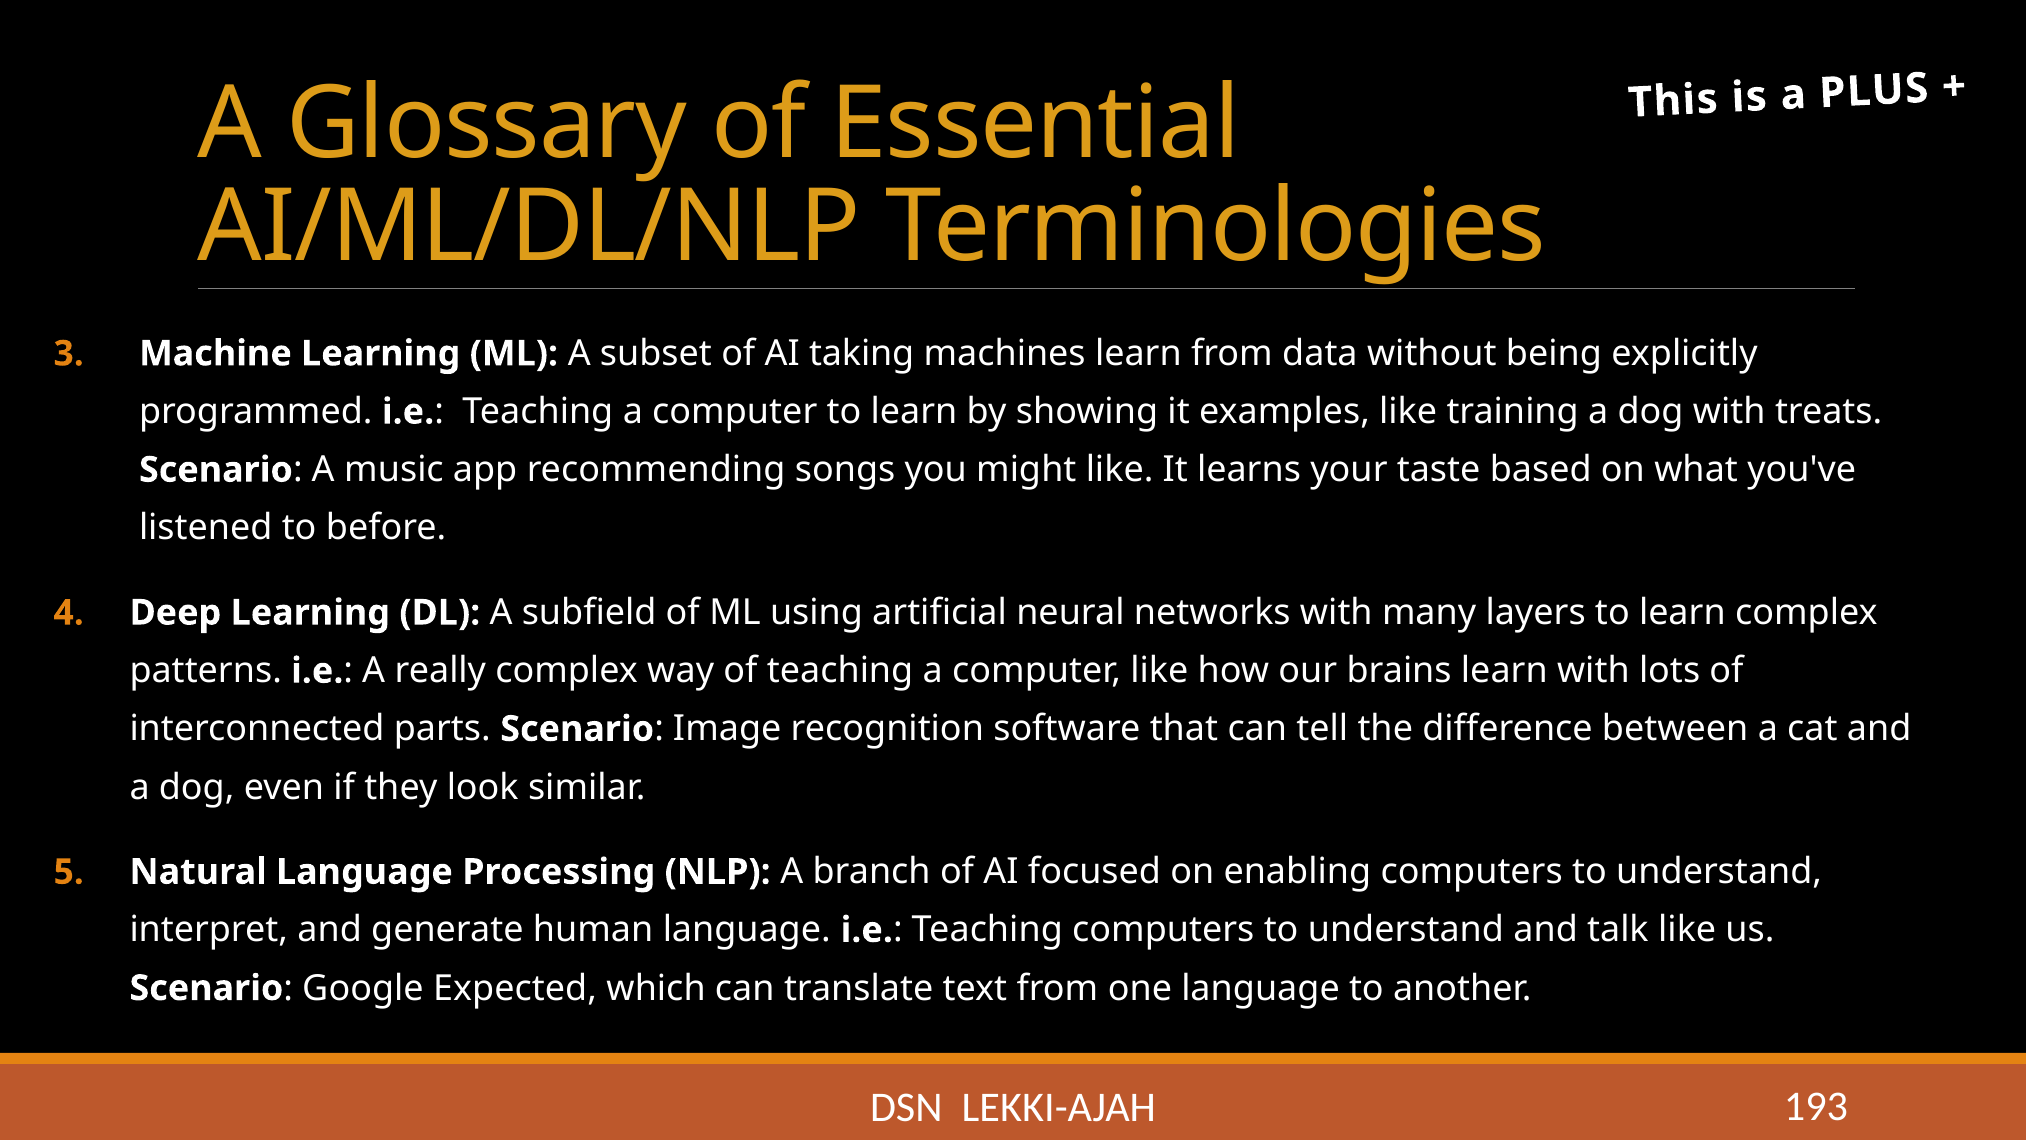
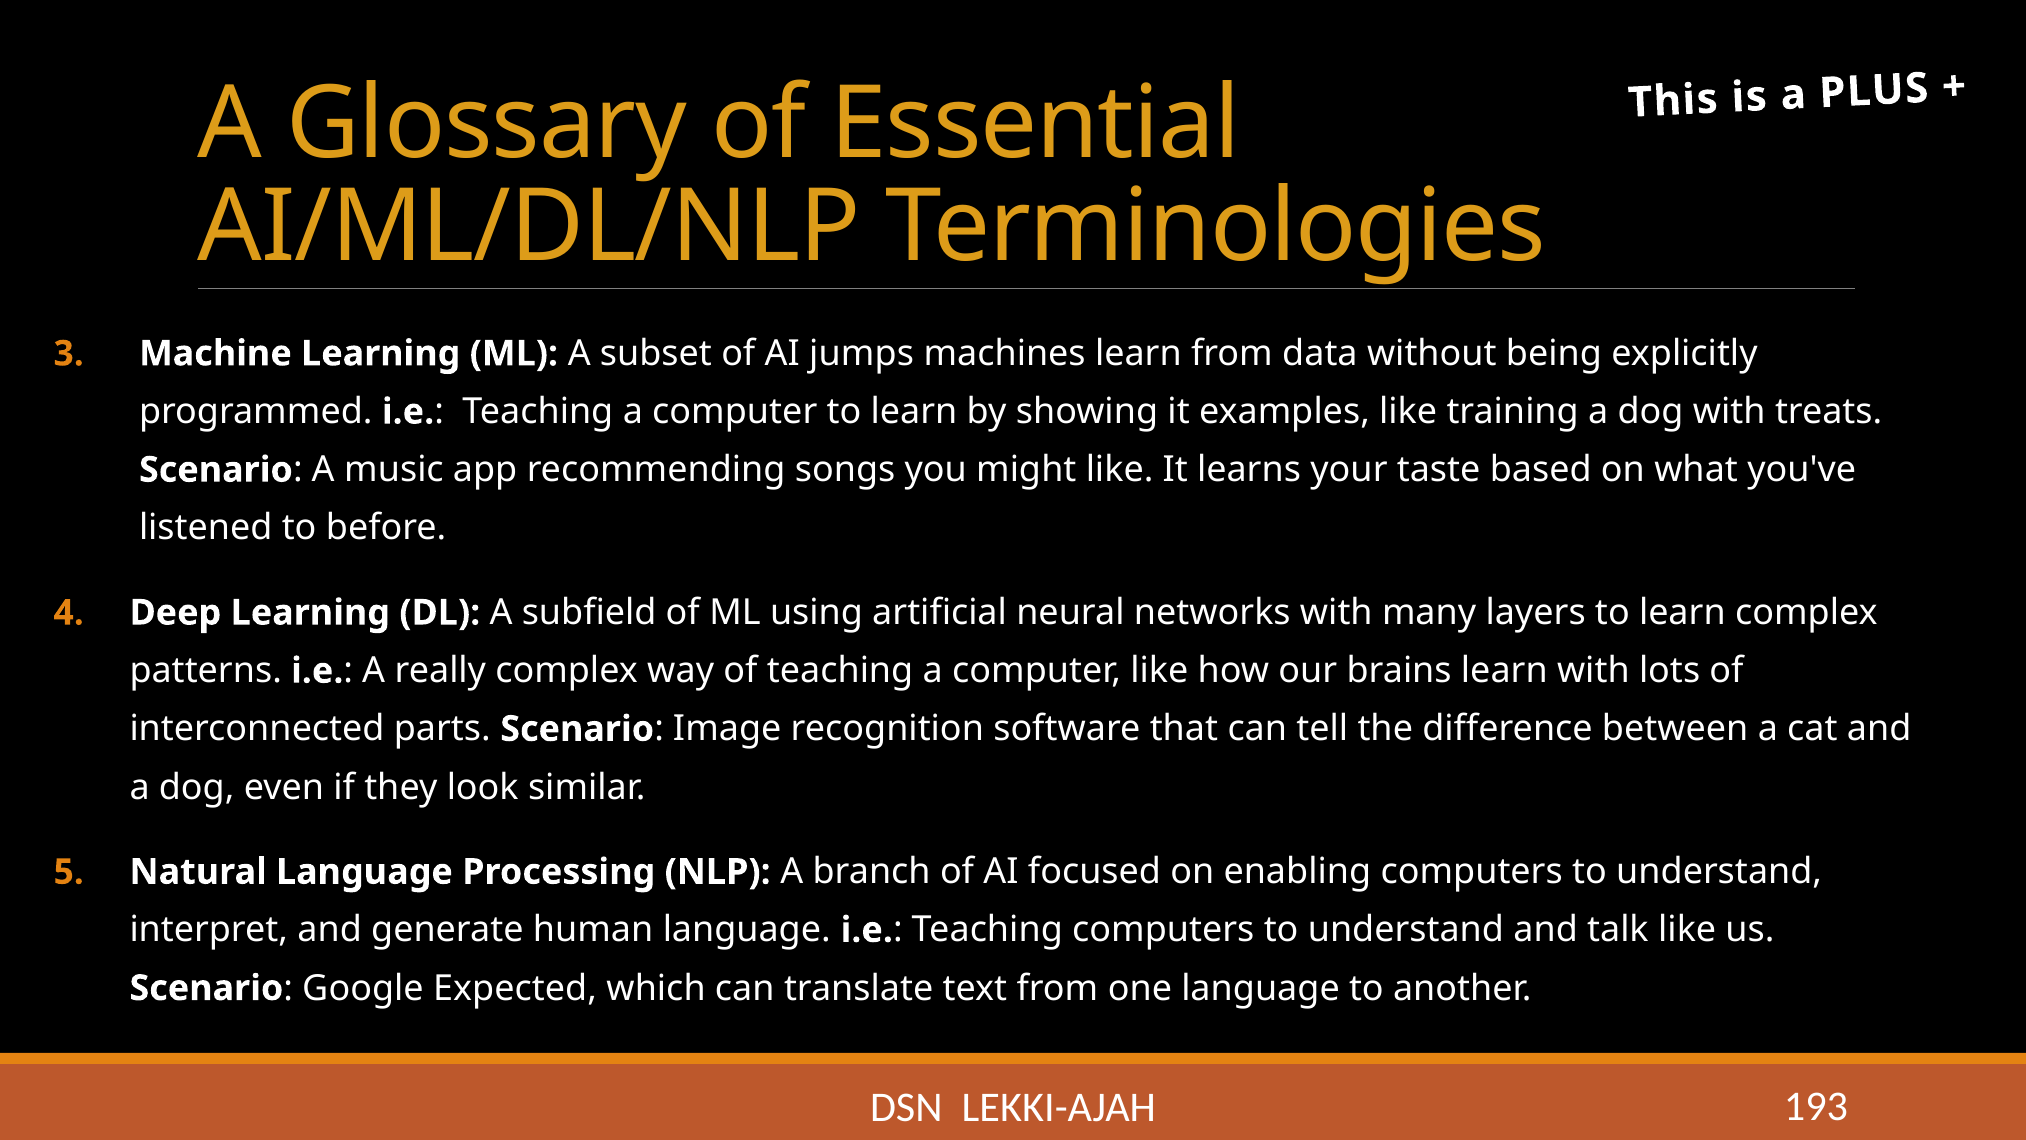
taking: taking -> jumps
